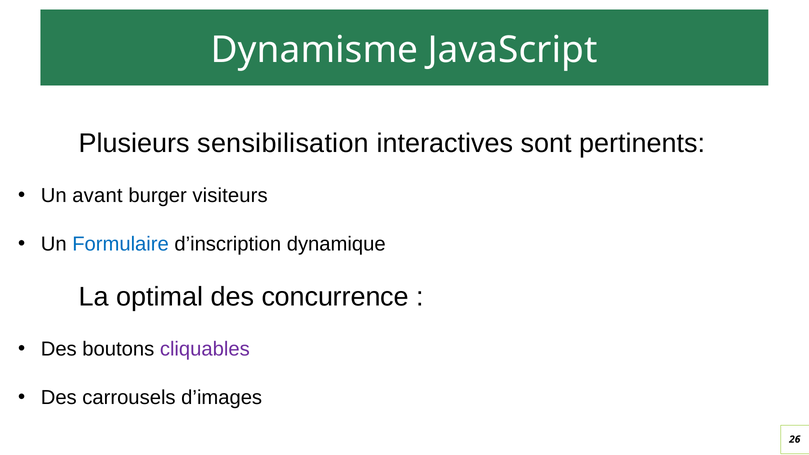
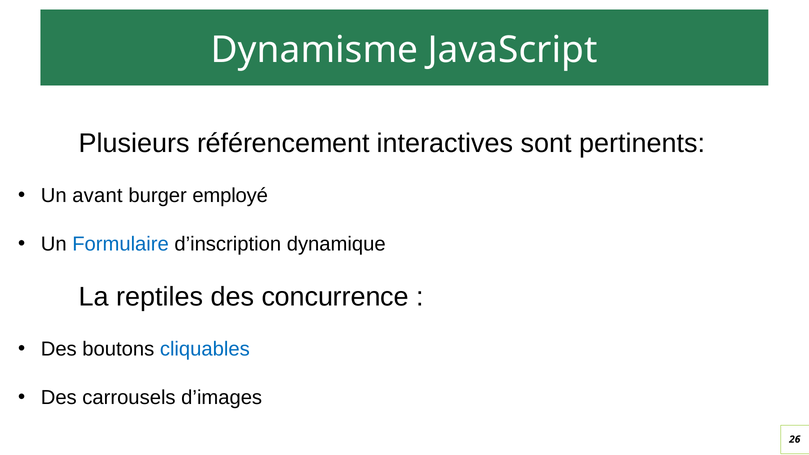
sensibilisation: sensibilisation -> référencement
visiteurs: visiteurs -> employé
optimal: optimal -> reptiles
cliquables colour: purple -> blue
